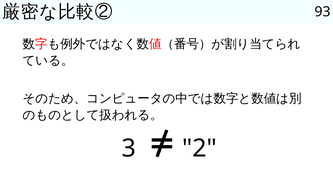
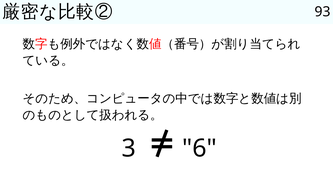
2: 2 -> 6
